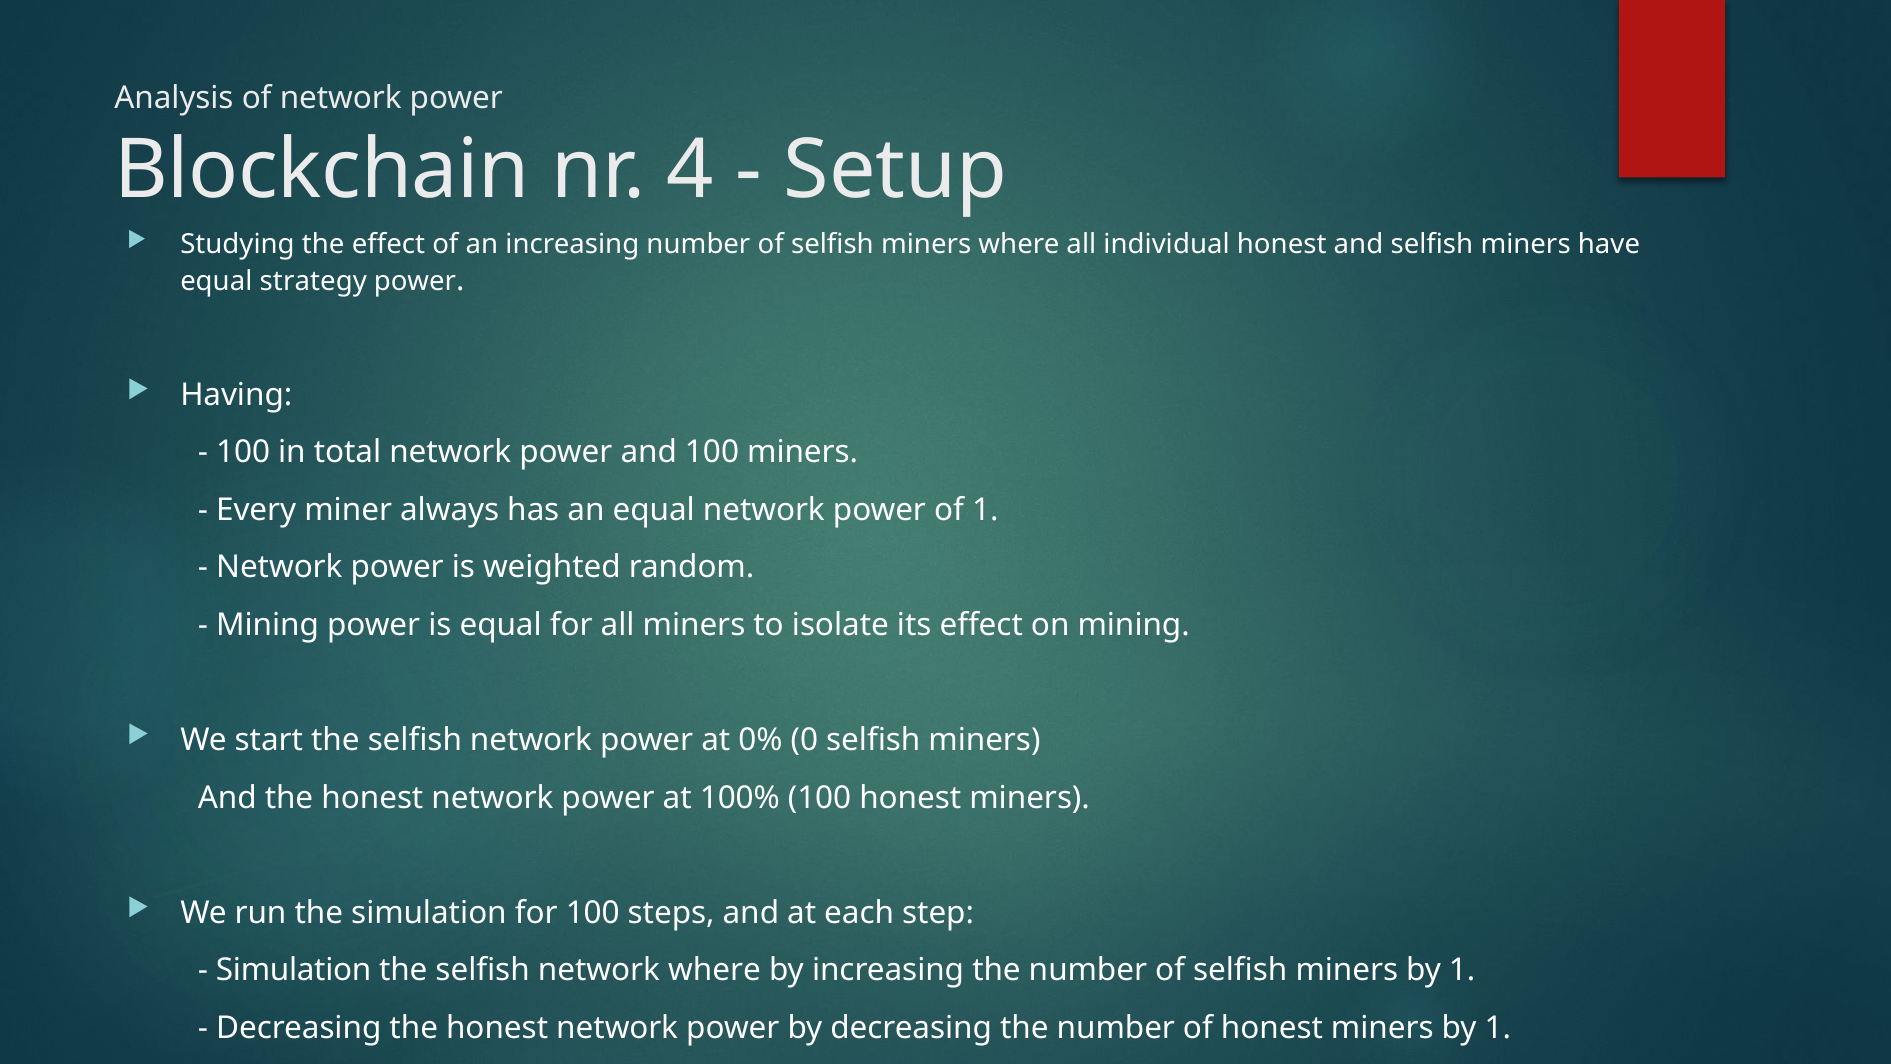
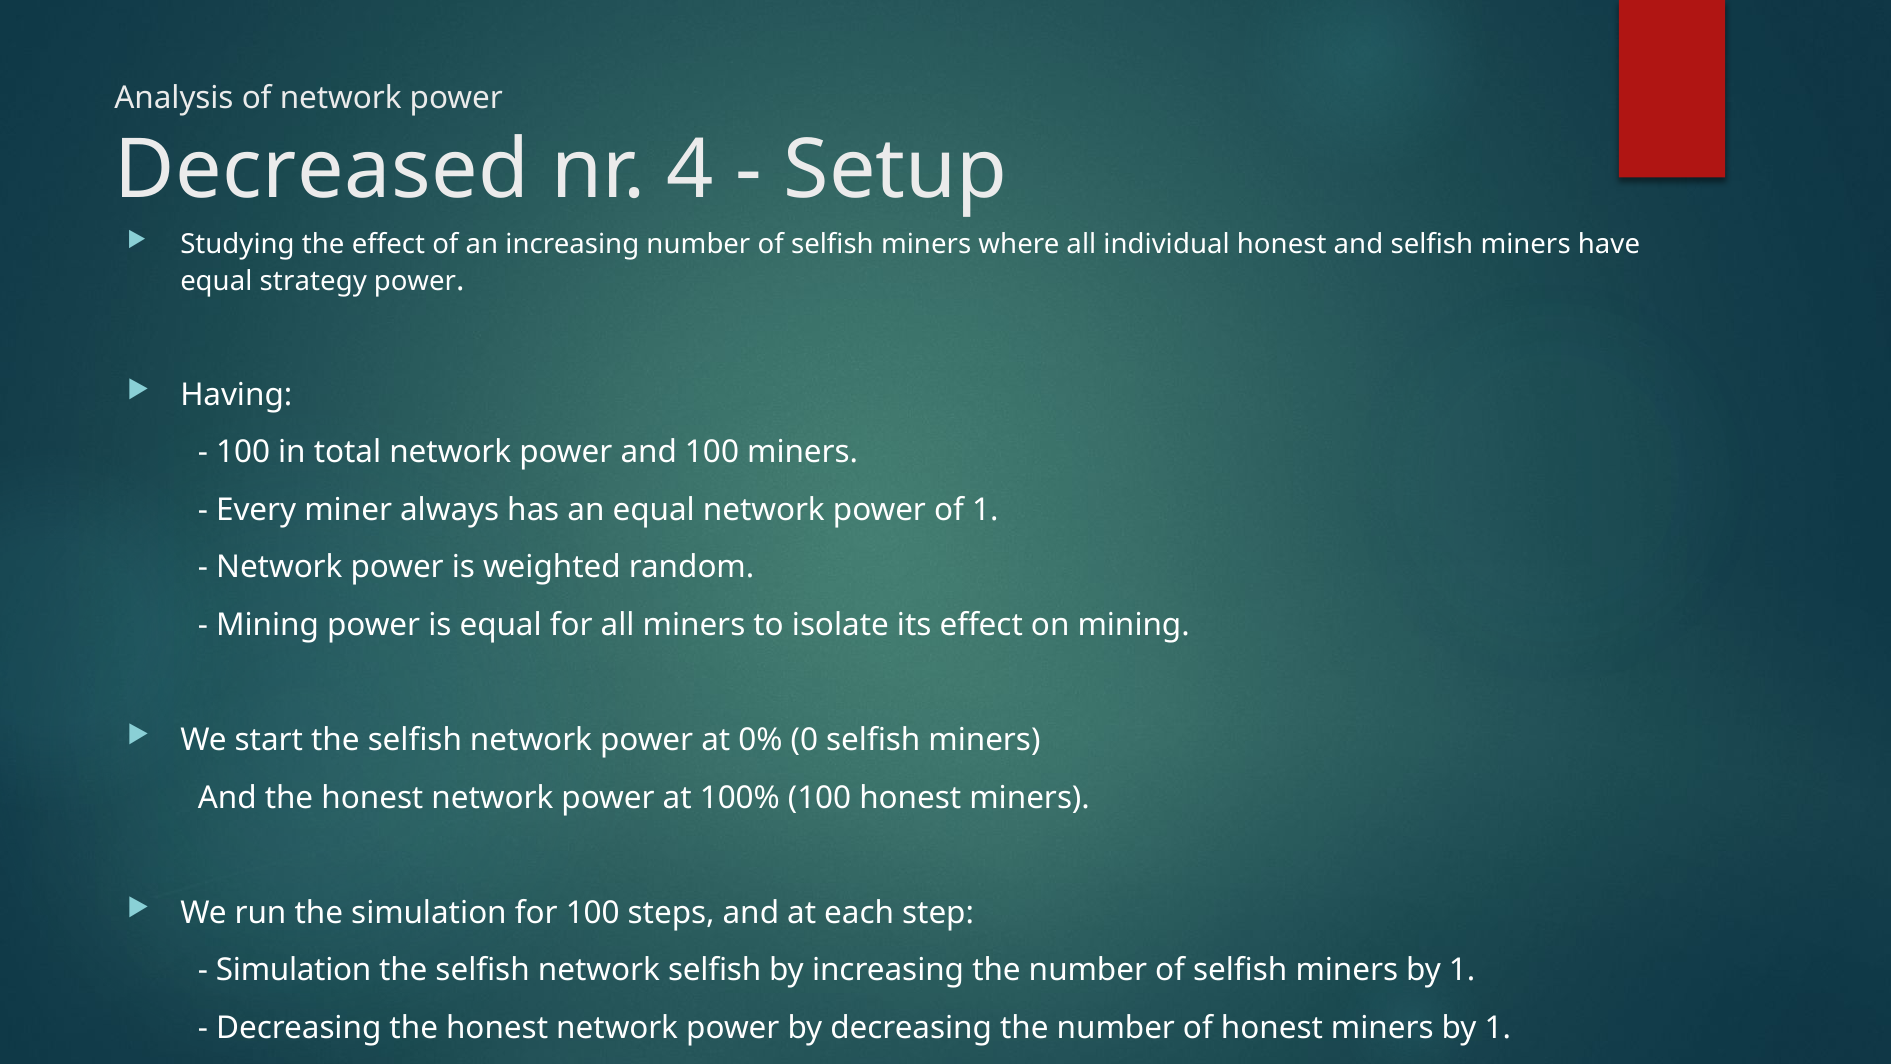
Blockchain: Blockchain -> Decreased
network where: where -> selfish
